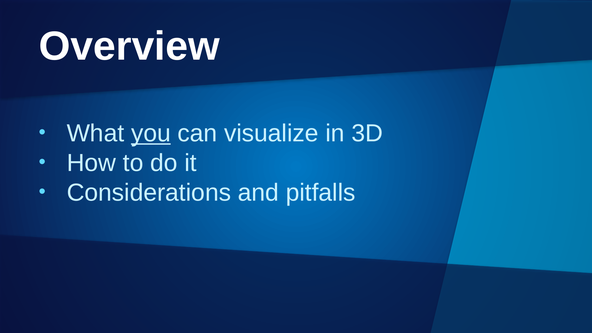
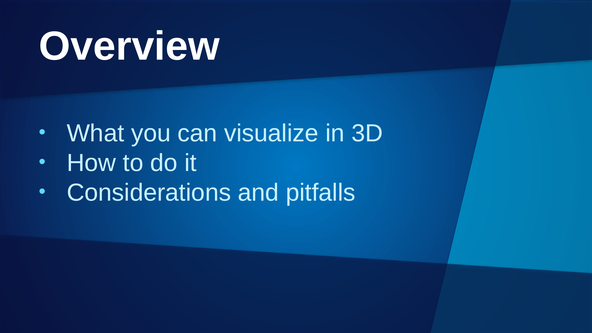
you underline: present -> none
